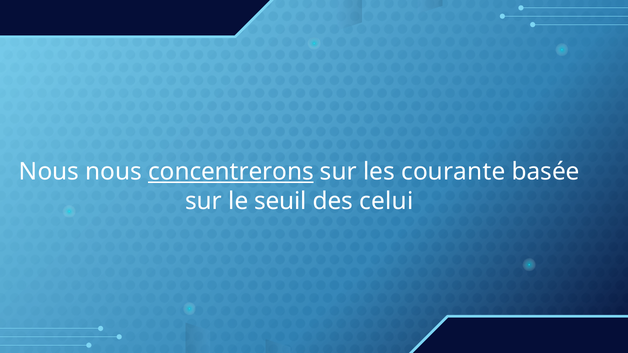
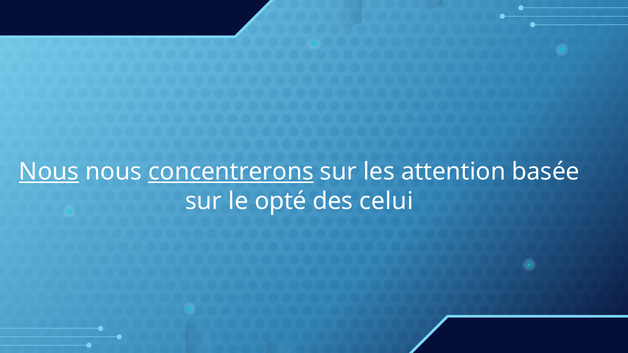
Nous at (49, 172) underline: none -> present
courante: courante -> attention
seuil: seuil -> opté
